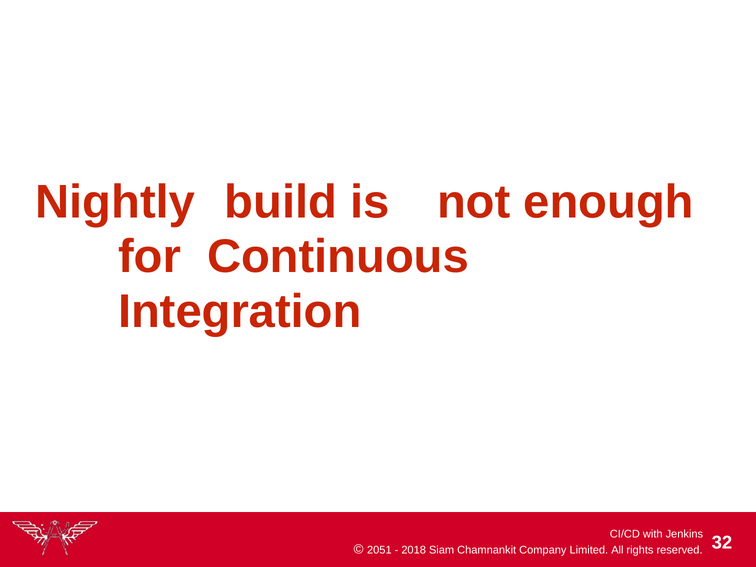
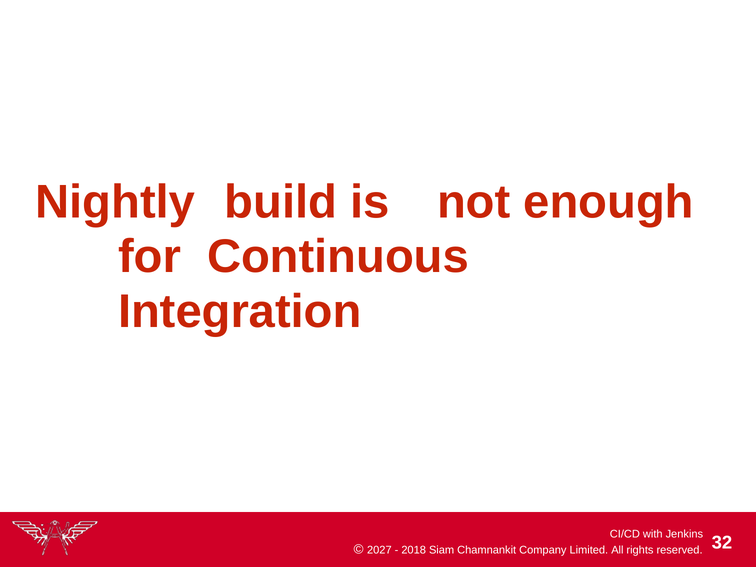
2051: 2051 -> 2027
